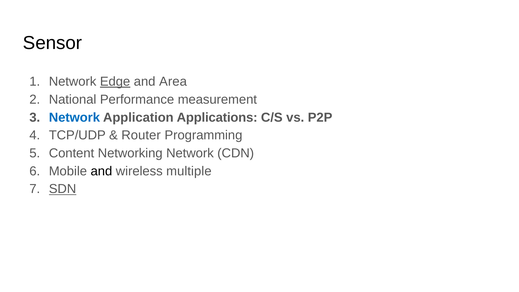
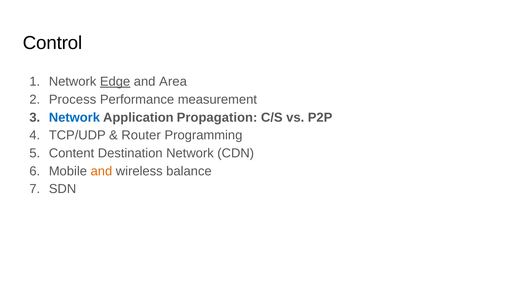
Sensor: Sensor -> Control
National: National -> Process
Applications: Applications -> Propagation
Networking: Networking -> Destination
and at (101, 171) colour: black -> orange
multiple: multiple -> balance
SDN underline: present -> none
